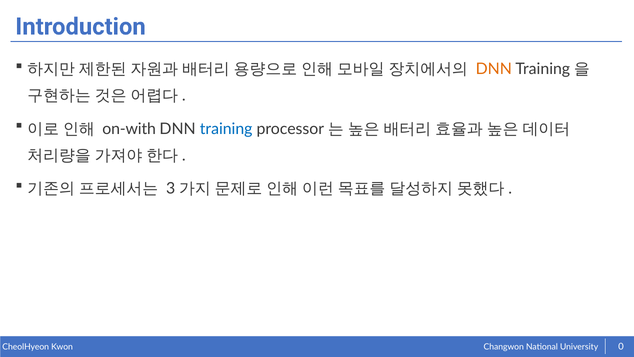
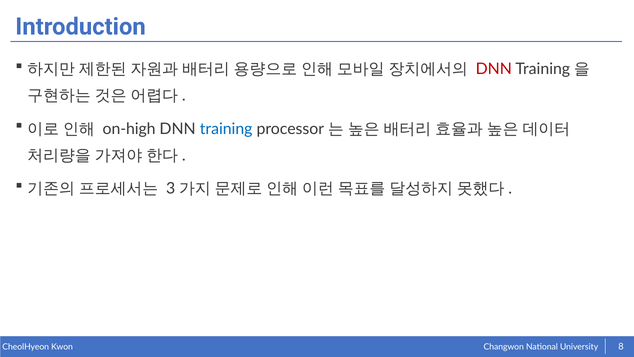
DNN at (494, 69) colour: orange -> red
on-with: on-with -> on-high
0: 0 -> 8
